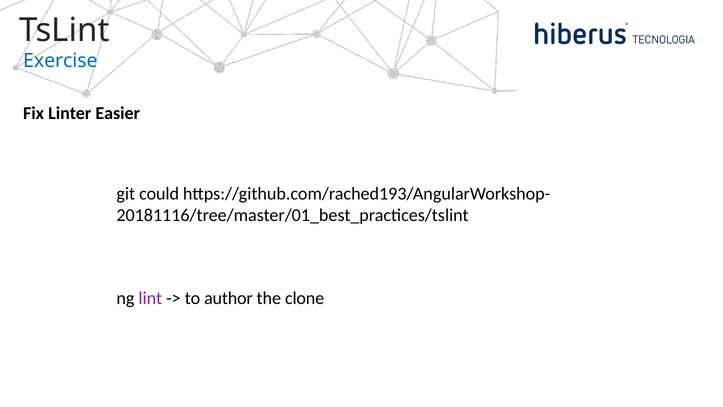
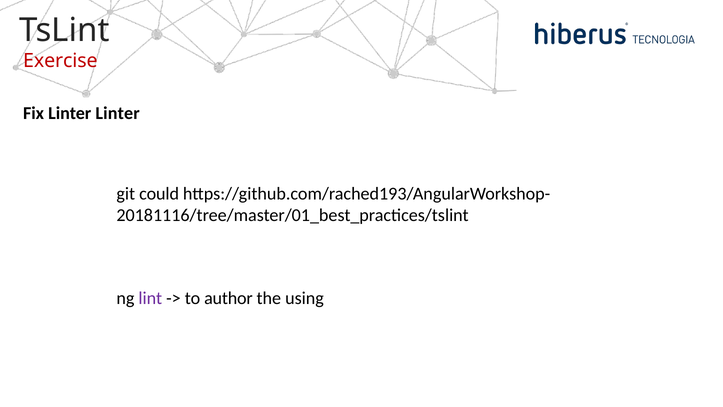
Exercise colour: blue -> red
Linter Easier: Easier -> Linter
clone: clone -> using
